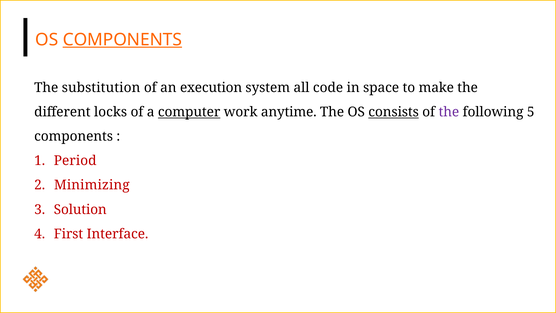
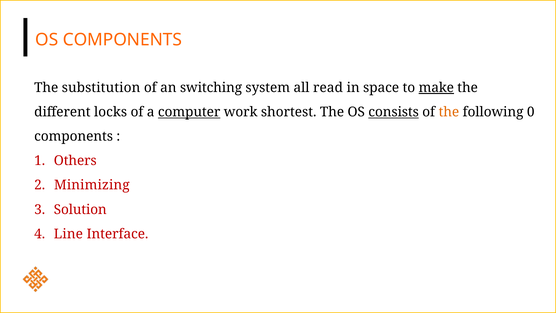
COMPONENTS at (122, 40) underline: present -> none
execution: execution -> switching
code: code -> read
make underline: none -> present
anytime: anytime -> shortest
the at (449, 112) colour: purple -> orange
5: 5 -> 0
Period: Period -> Others
First: First -> Line
